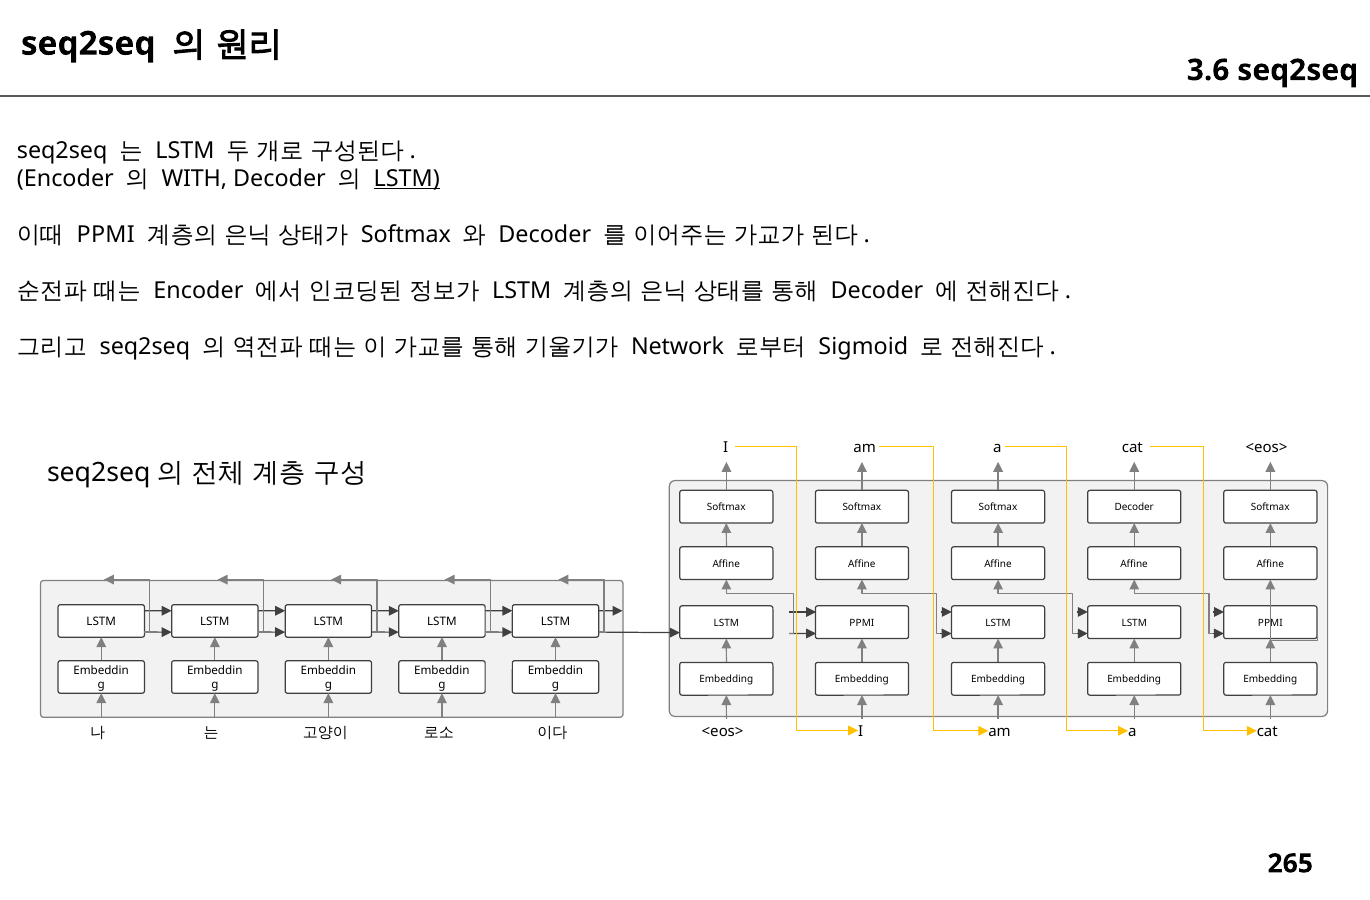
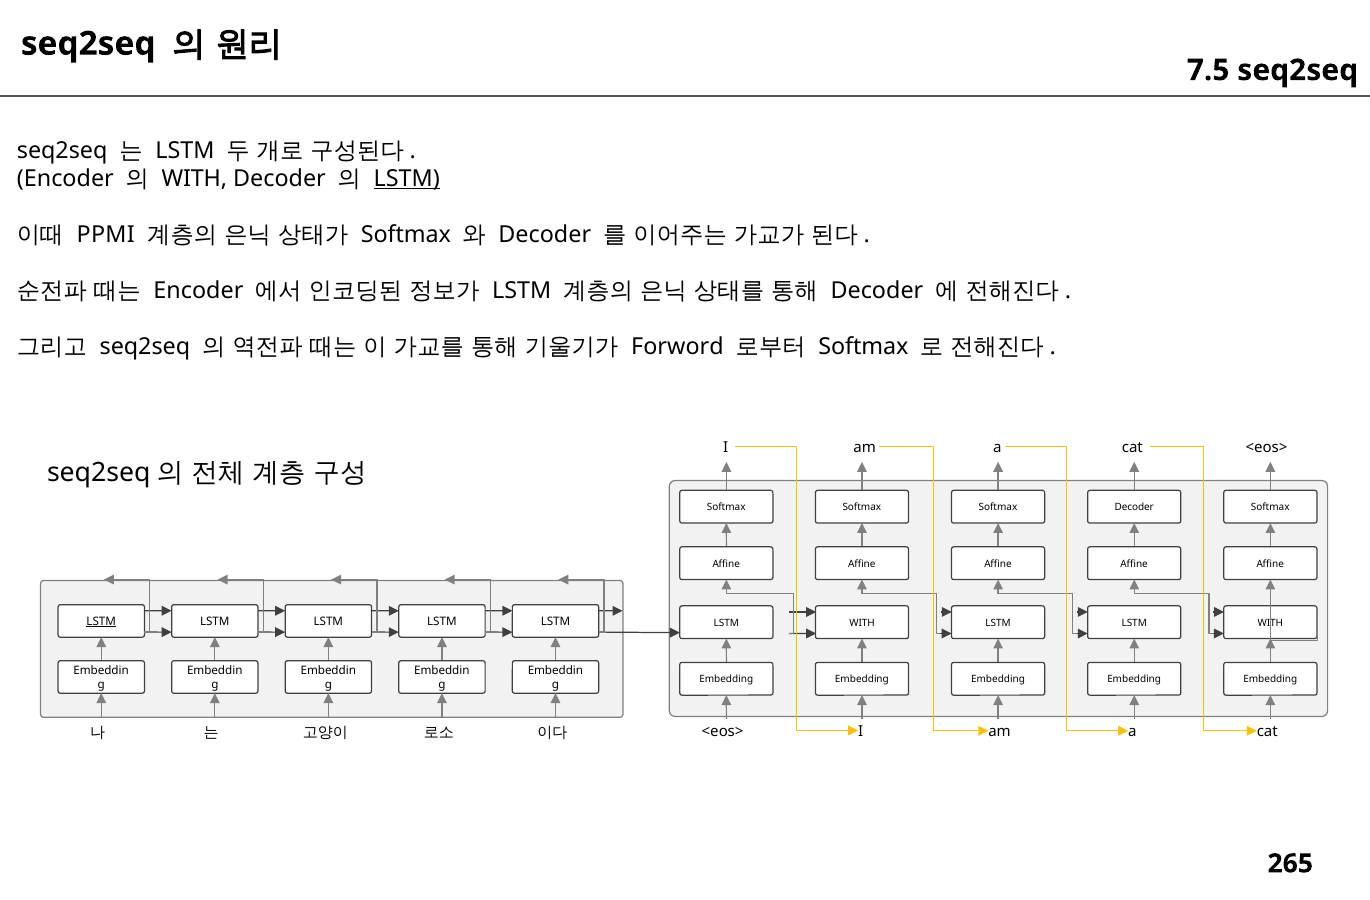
3.6: 3.6 -> 7.5
Network: Network -> Forword
Sigmoid at (863, 346): Sigmoid -> Softmax
LSTM at (101, 622) underline: none -> present
PPMI at (862, 623): PPMI -> WITH
PPMI at (1270, 623): PPMI -> WITH
